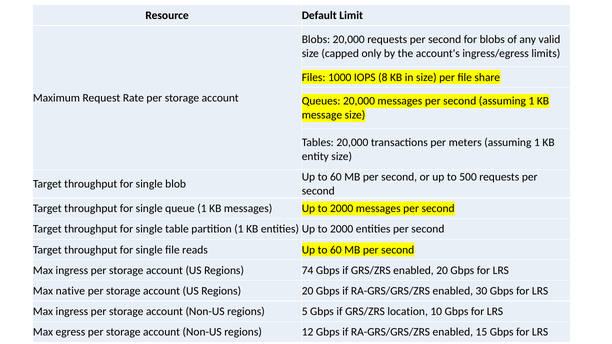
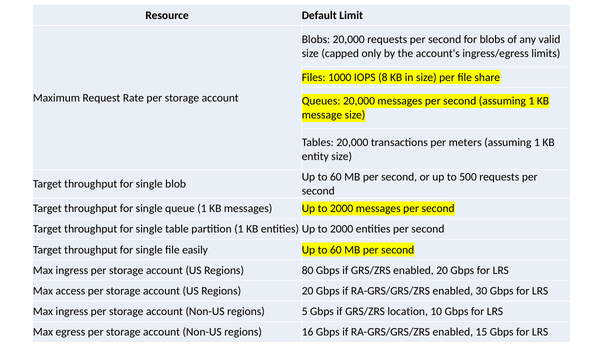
reads: reads -> easily
74: 74 -> 80
native: native -> access
12: 12 -> 16
